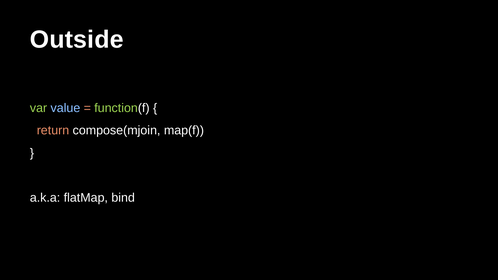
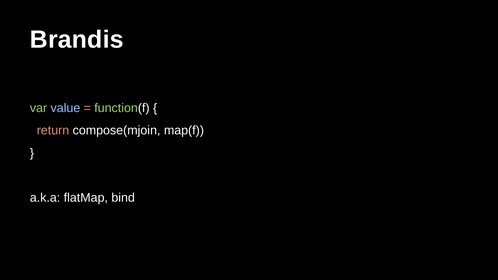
Outside: Outside -> Brandis
